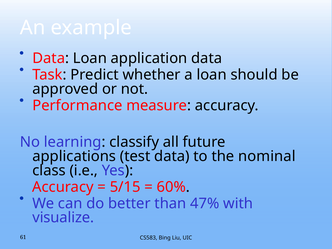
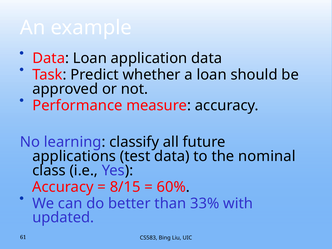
5/15: 5/15 -> 8/15
47%: 47% -> 33%
visualize: visualize -> updated
